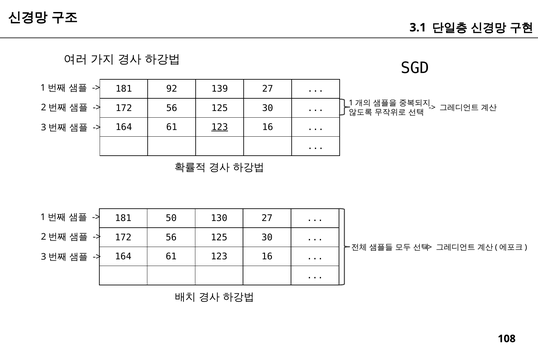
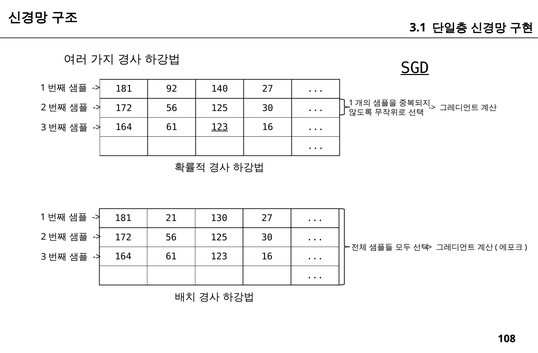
SGD underline: none -> present
139: 139 -> 140
50: 50 -> 21
